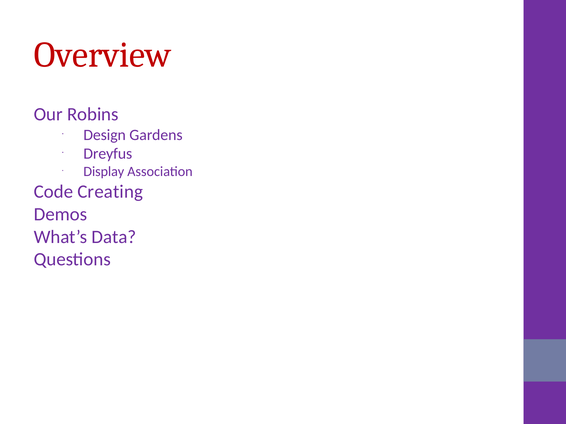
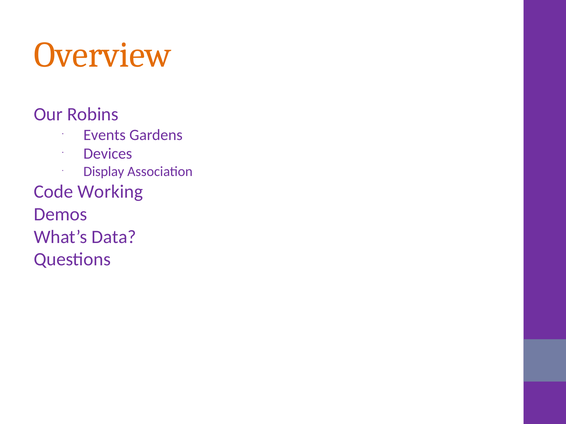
Overview colour: red -> orange
Design: Design -> Events
Dreyfus: Dreyfus -> Devices
Creating: Creating -> Working
